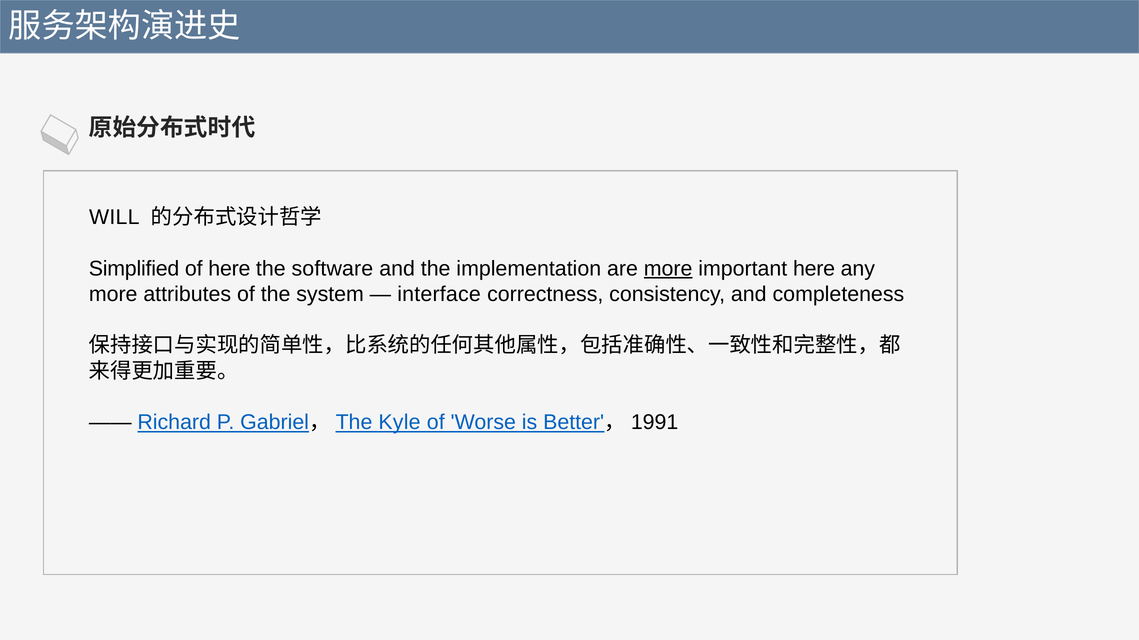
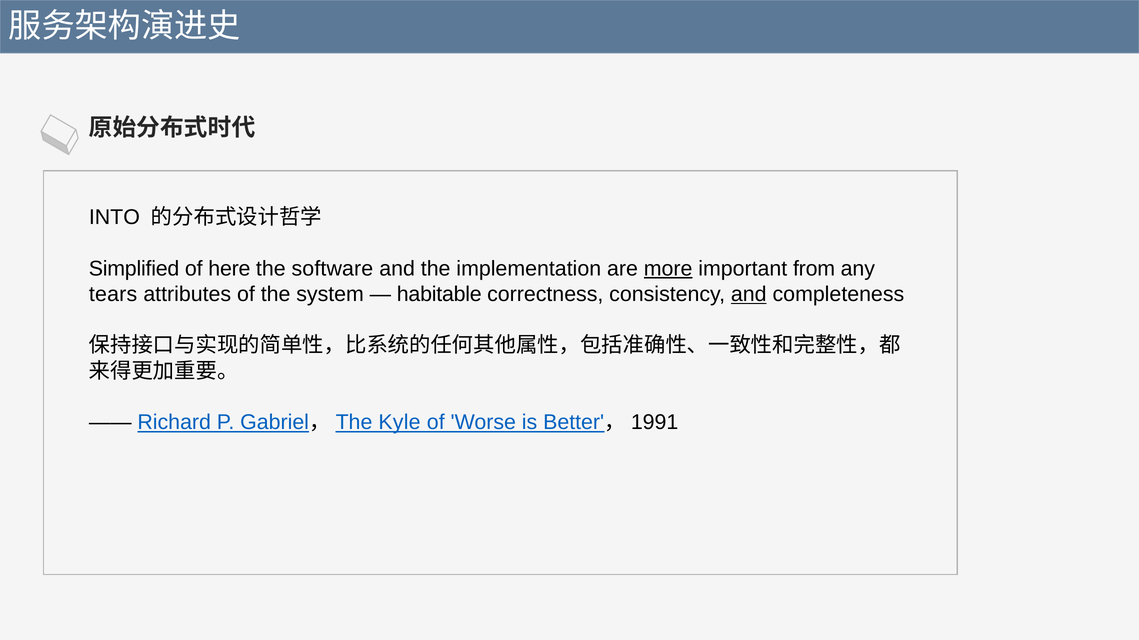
WILL: WILL -> INTO
important here: here -> from
more at (113, 295): more -> tears
interface: interface -> habitable
and at (749, 295) underline: none -> present
